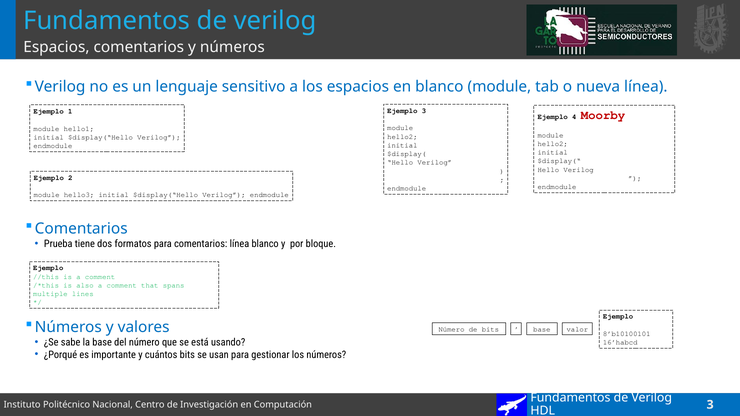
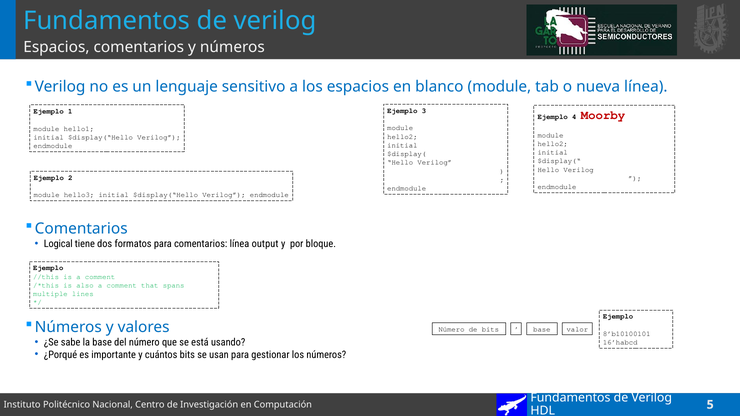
Prueba: Prueba -> Logical
línea blanco: blanco -> output
3 at (710, 405): 3 -> 5
